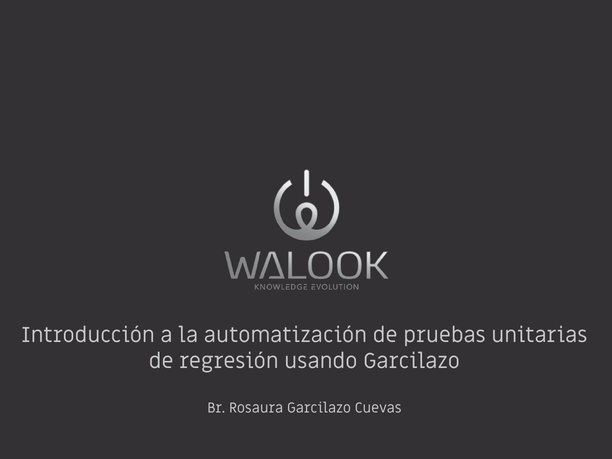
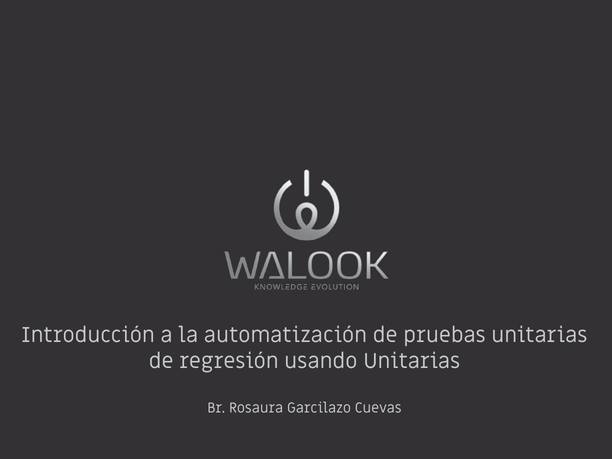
usando Garcilazo: Garcilazo -> Unitarias
